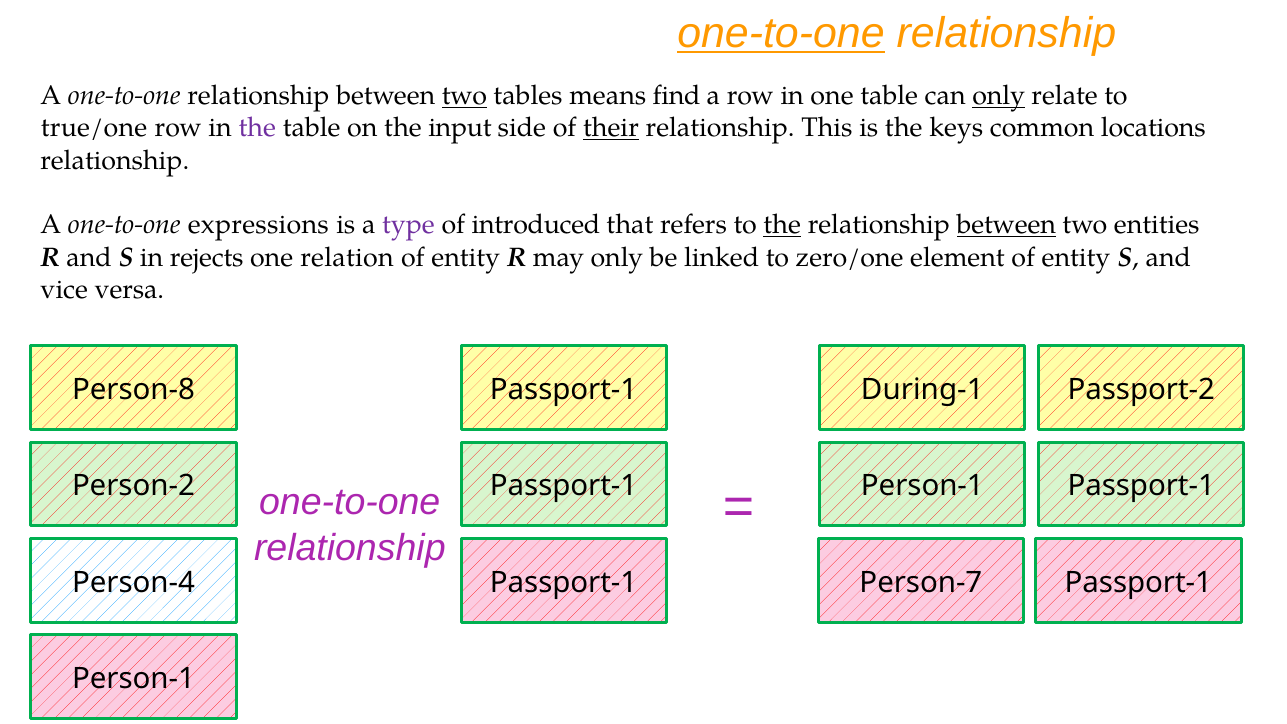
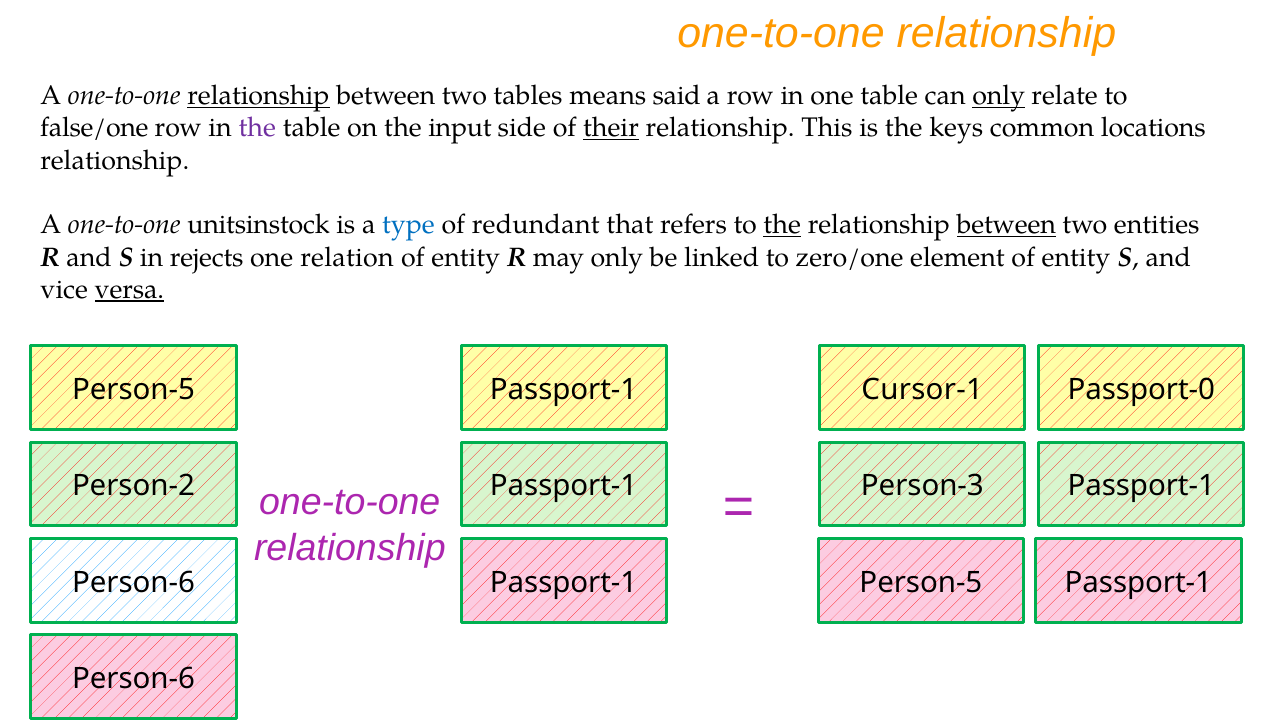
one-to-one at (781, 33) underline: present -> none
relationship at (258, 96) underline: none -> present
two at (465, 96) underline: present -> none
find: find -> said
true/one: true/one -> false/one
expressions: expressions -> unitsinstock
type colour: purple -> blue
introduced: introduced -> redundant
versa underline: none -> present
Person-8 at (133, 390): Person-8 -> Person-5
During-1: During-1 -> Cursor-1
Passport-2: Passport-2 -> Passport-0
Person-2 Passport-1 Person-1: Person-1 -> Person-3
Person-4 at (133, 582): Person-4 -> Person-6
Passport-1 Person-7: Person-7 -> Person-5
Person-1 at (133, 679): Person-1 -> Person-6
